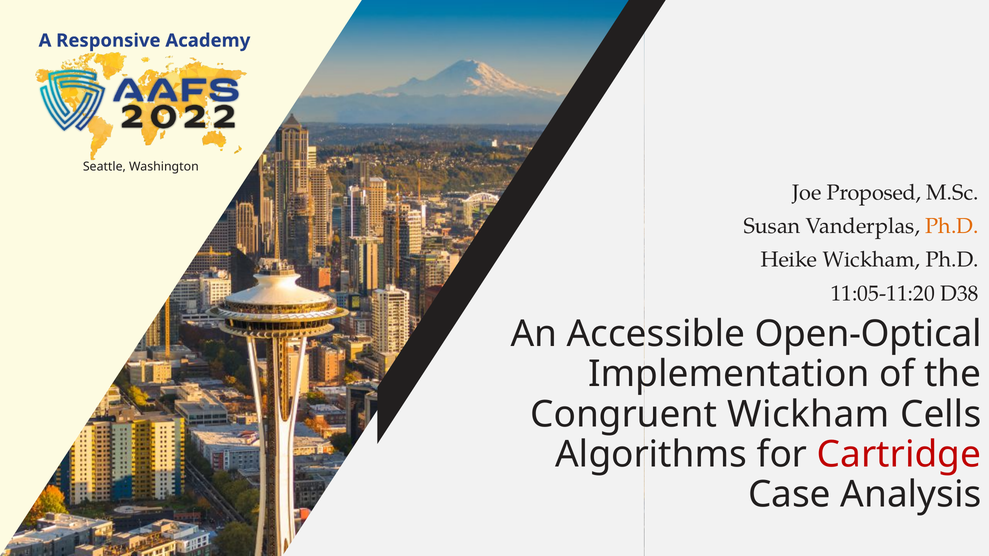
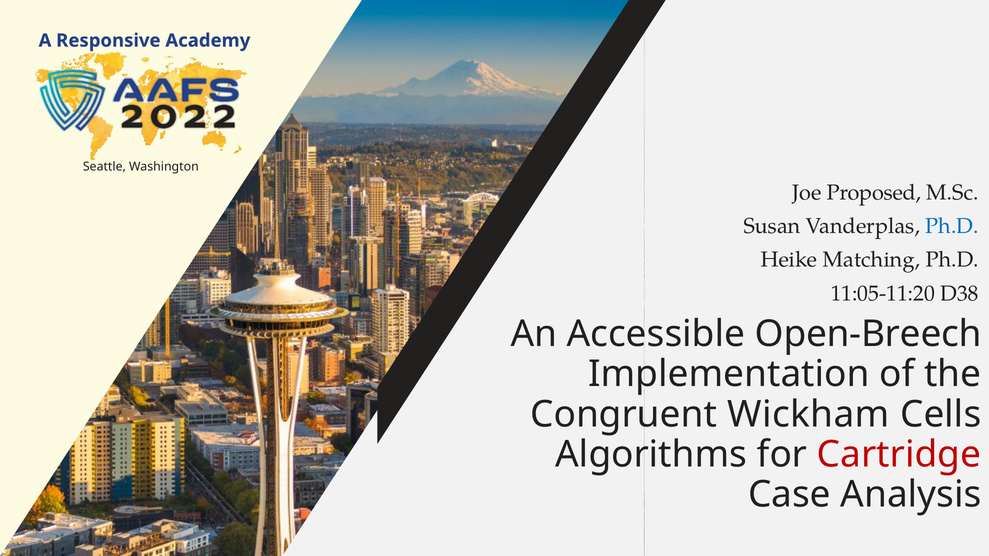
Ph.D at (952, 226) colour: orange -> blue
Heike Wickham: Wickham -> Matching
Open-Optical: Open-Optical -> Open-Breech
